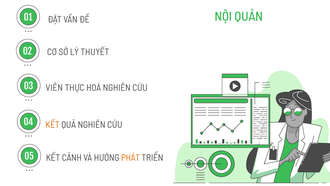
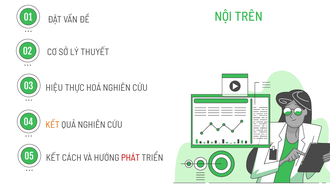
QUẢN: QUẢN -> TRÊN
VIÊN: VIÊN -> HIỆU
CẢNH: CẢNH -> CÁCH
PHÁT colour: orange -> red
